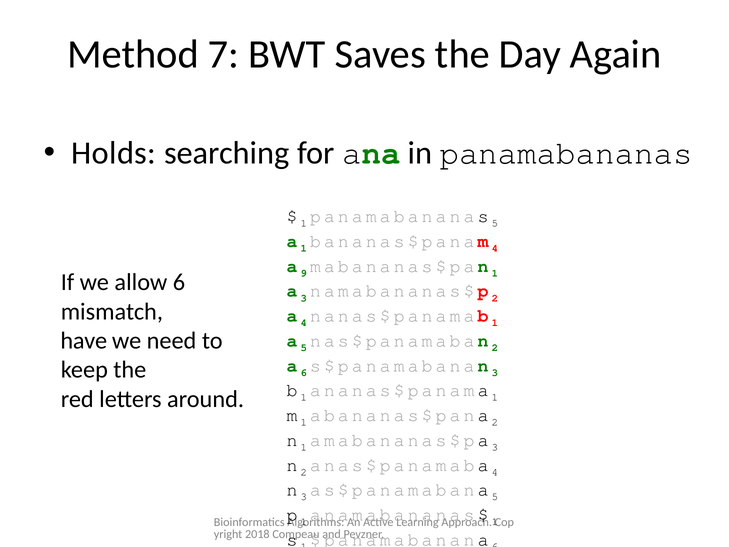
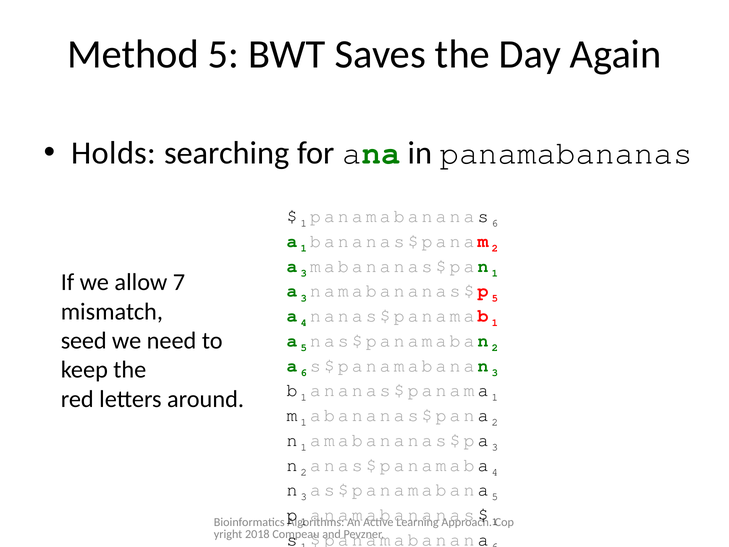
Method 7: 7 -> 5
panamabananas 5: 5 -> 6
4 at (495, 248): 4 -> 2
9 at (304, 273): 9 -> 3
allow 6: 6 -> 7
2 at (495, 298): 2 -> 5
have: have -> seed
